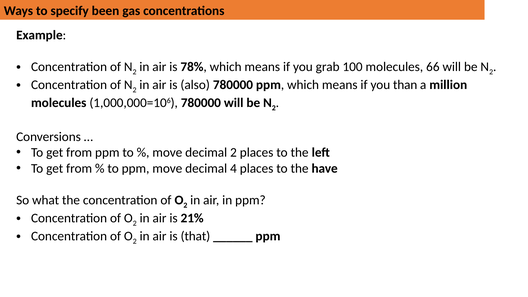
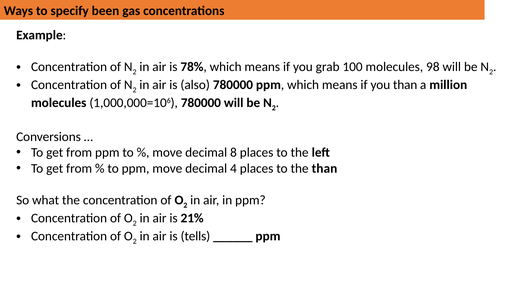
66: 66 -> 98
decimal 2: 2 -> 8
the have: have -> than
that: that -> tells
